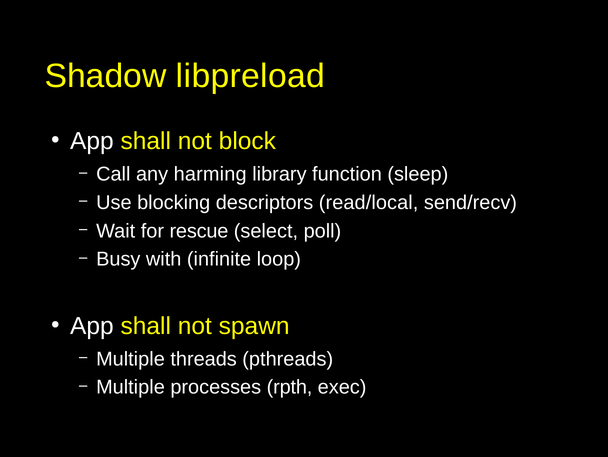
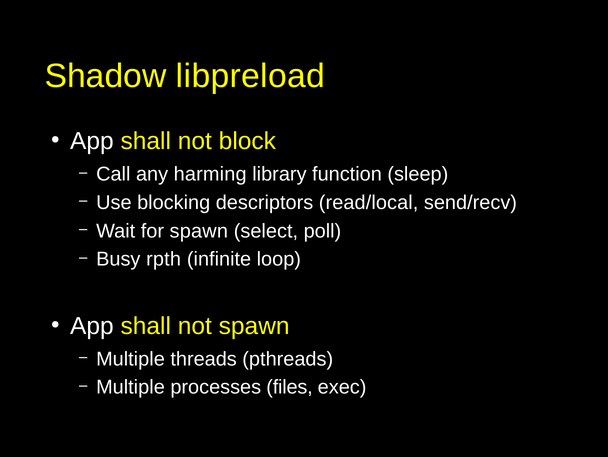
for rescue: rescue -> spawn
with: with -> rpth
rpth: rpth -> files
